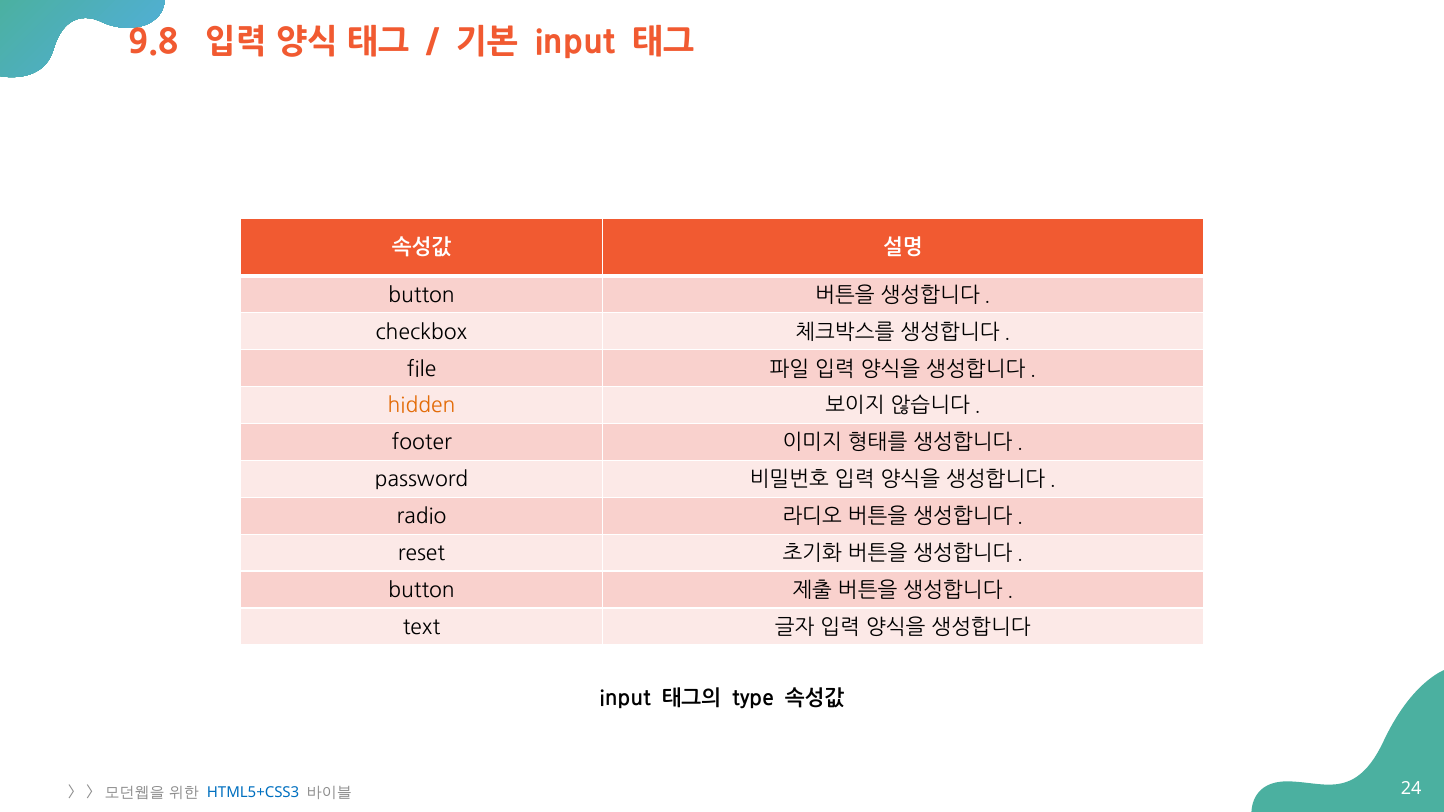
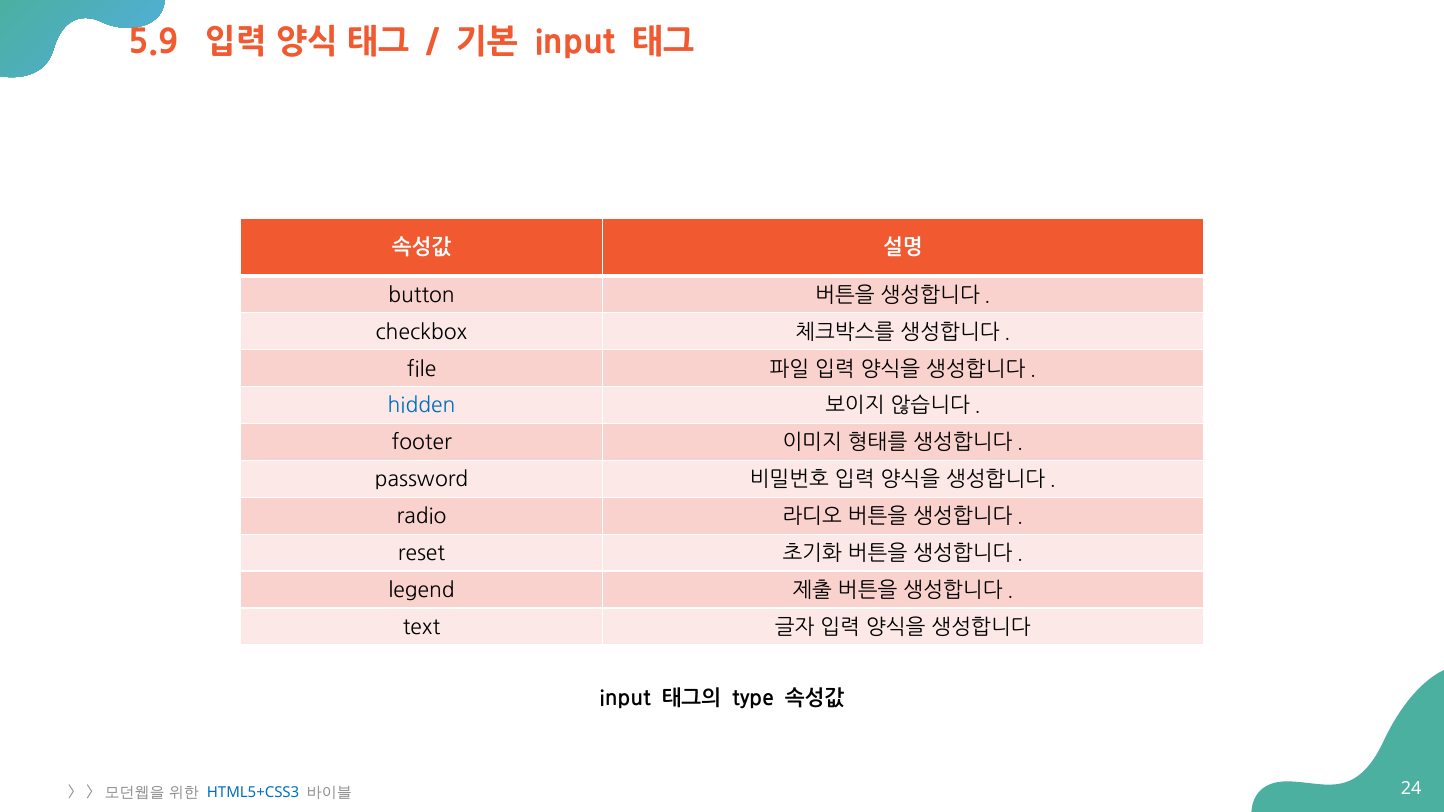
9.8: 9.8 -> 5.9
hidden colour: orange -> blue
button at (422, 591): button -> legend
